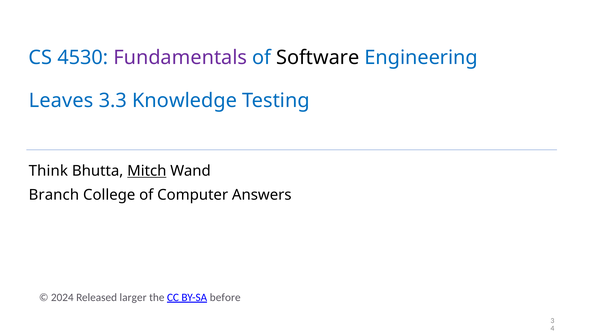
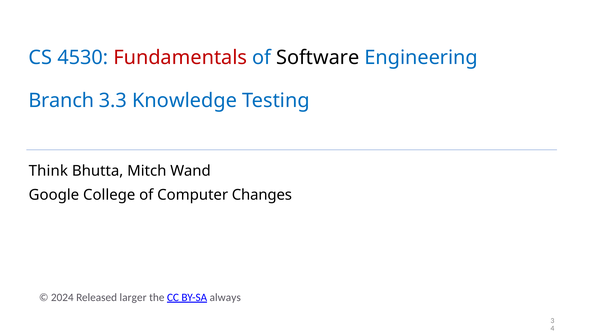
Fundamentals colour: purple -> red
Leaves: Leaves -> Branch
Mitch underline: present -> none
Branch: Branch -> Google
Answers: Answers -> Changes
before: before -> always
